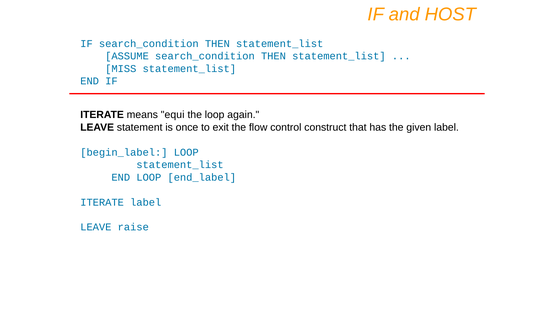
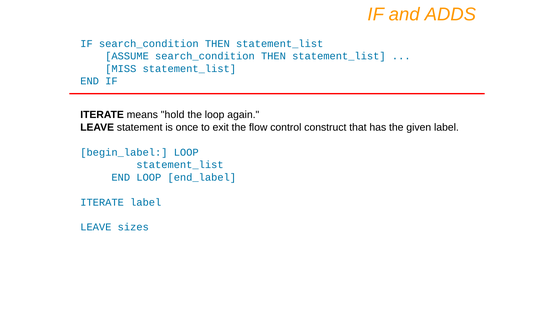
HOST: HOST -> ADDS
equi: equi -> hold
raise: raise -> sizes
